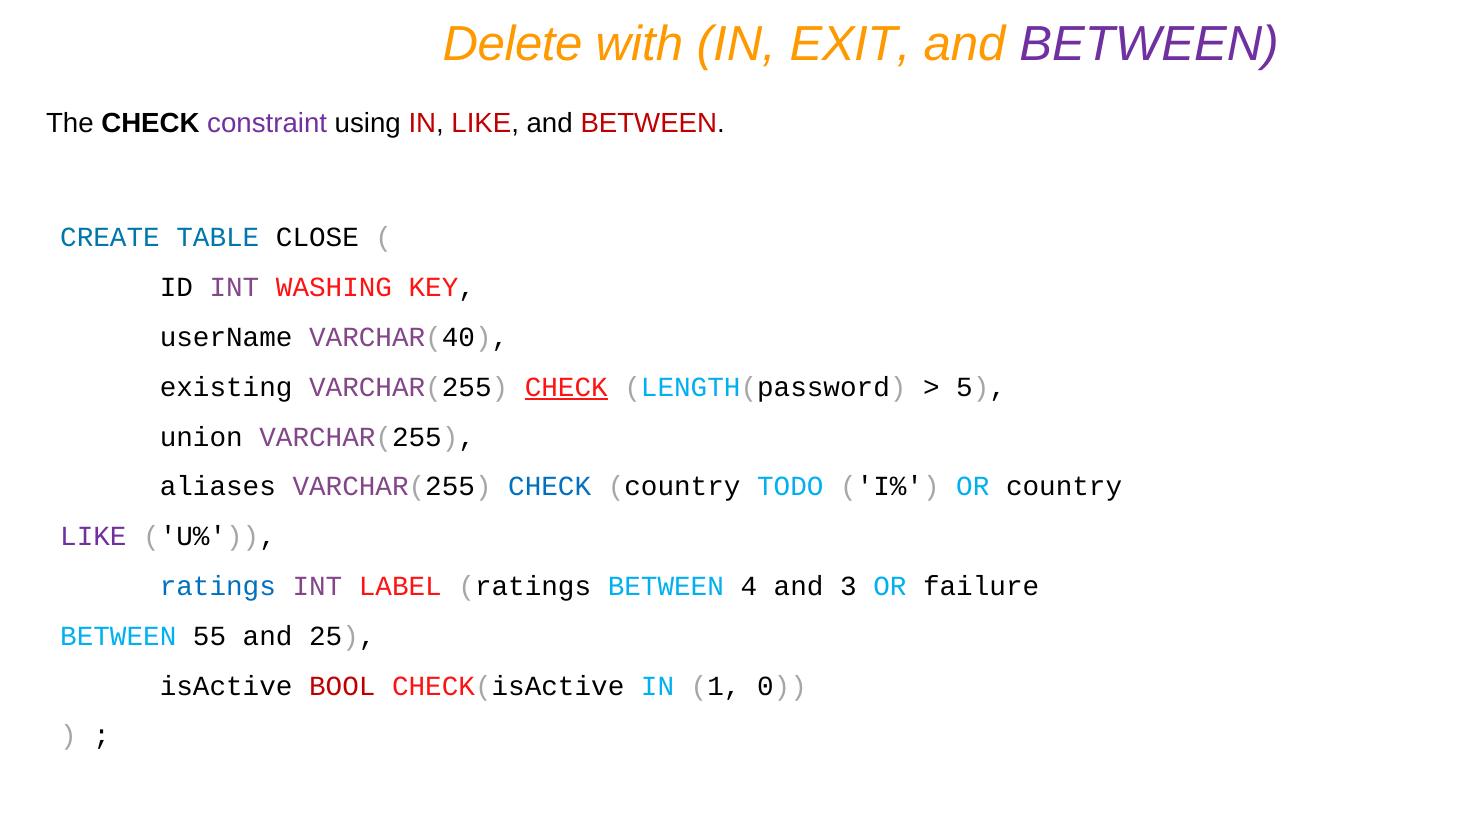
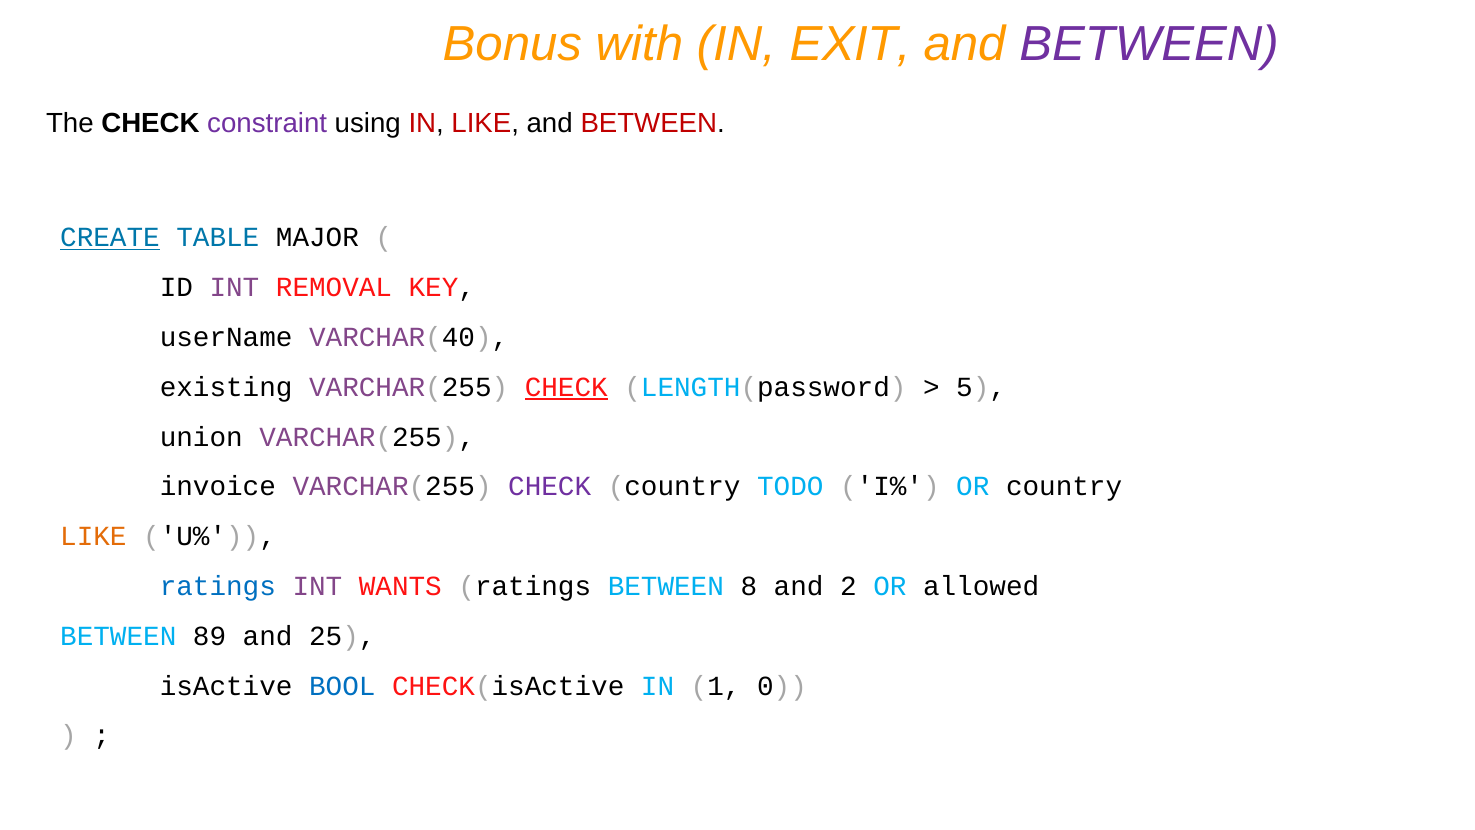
Delete: Delete -> Bonus
CREATE underline: none -> present
CLOSE: CLOSE -> MAJOR
WASHING: WASHING -> REMOVAL
aliases: aliases -> invoice
CHECK at (550, 487) colour: blue -> purple
LIKE at (93, 536) colour: purple -> orange
LABEL: LABEL -> WANTS
4: 4 -> 8
3: 3 -> 2
failure: failure -> allowed
55: 55 -> 89
BOOL colour: red -> blue
